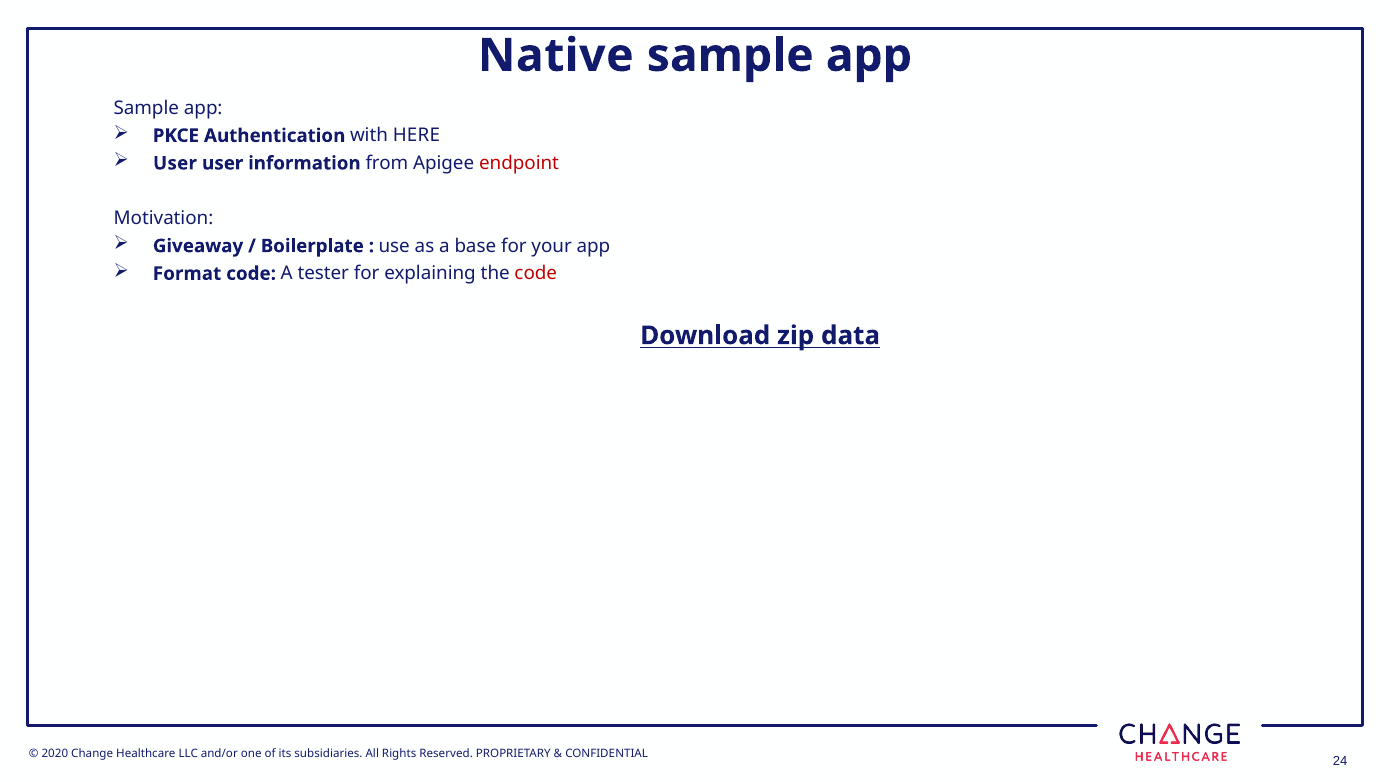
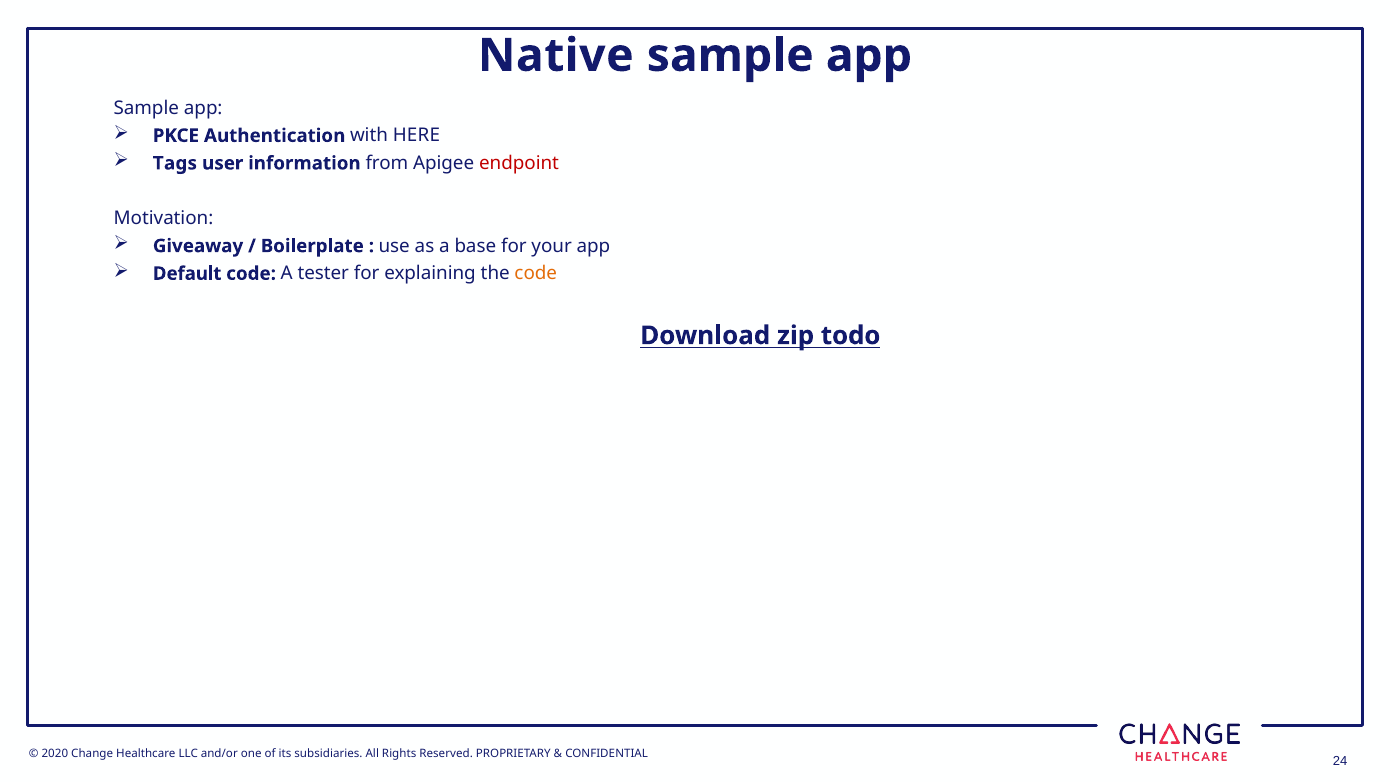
User at (175, 163): User -> Tags
Format: Format -> Default
code at (536, 274) colour: red -> orange
data: data -> todo
